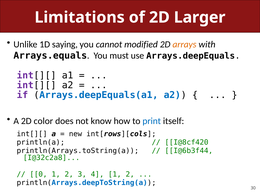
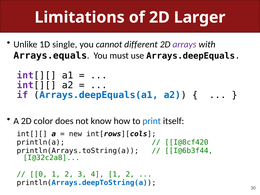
saying: saying -> single
modified: modified -> different
arrays colour: orange -> purple
